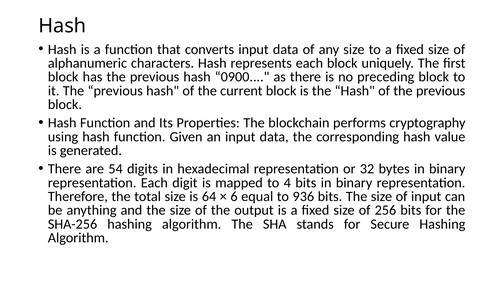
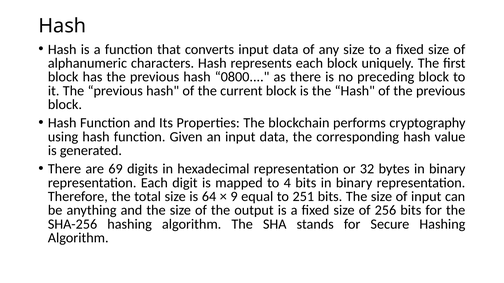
0900: 0900 -> 0800
54: 54 -> 69
6: 6 -> 9
936: 936 -> 251
